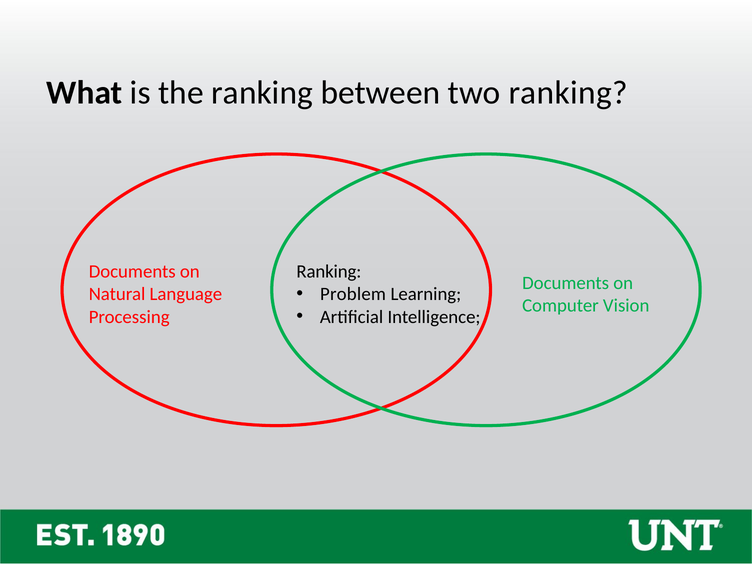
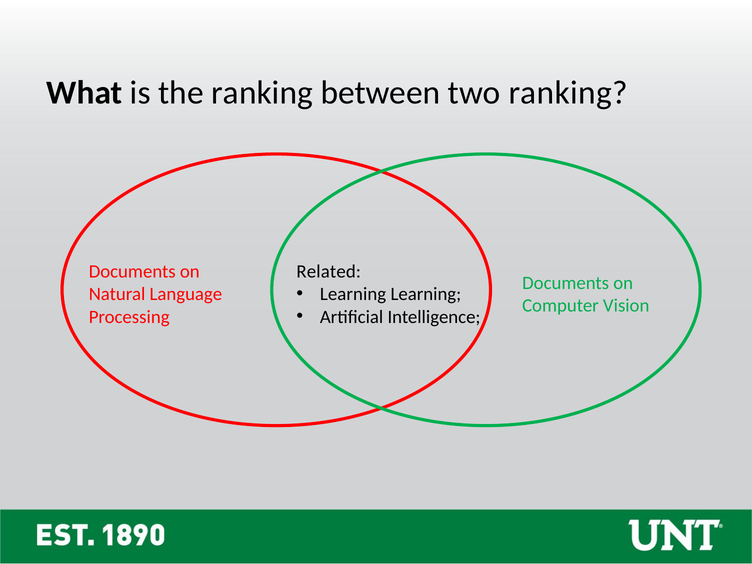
Ranking at (329, 272): Ranking -> Related
Problem at (353, 294): Problem -> Learning
